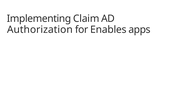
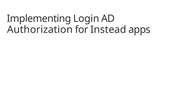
Claim: Claim -> Login
Enables: Enables -> Instead
